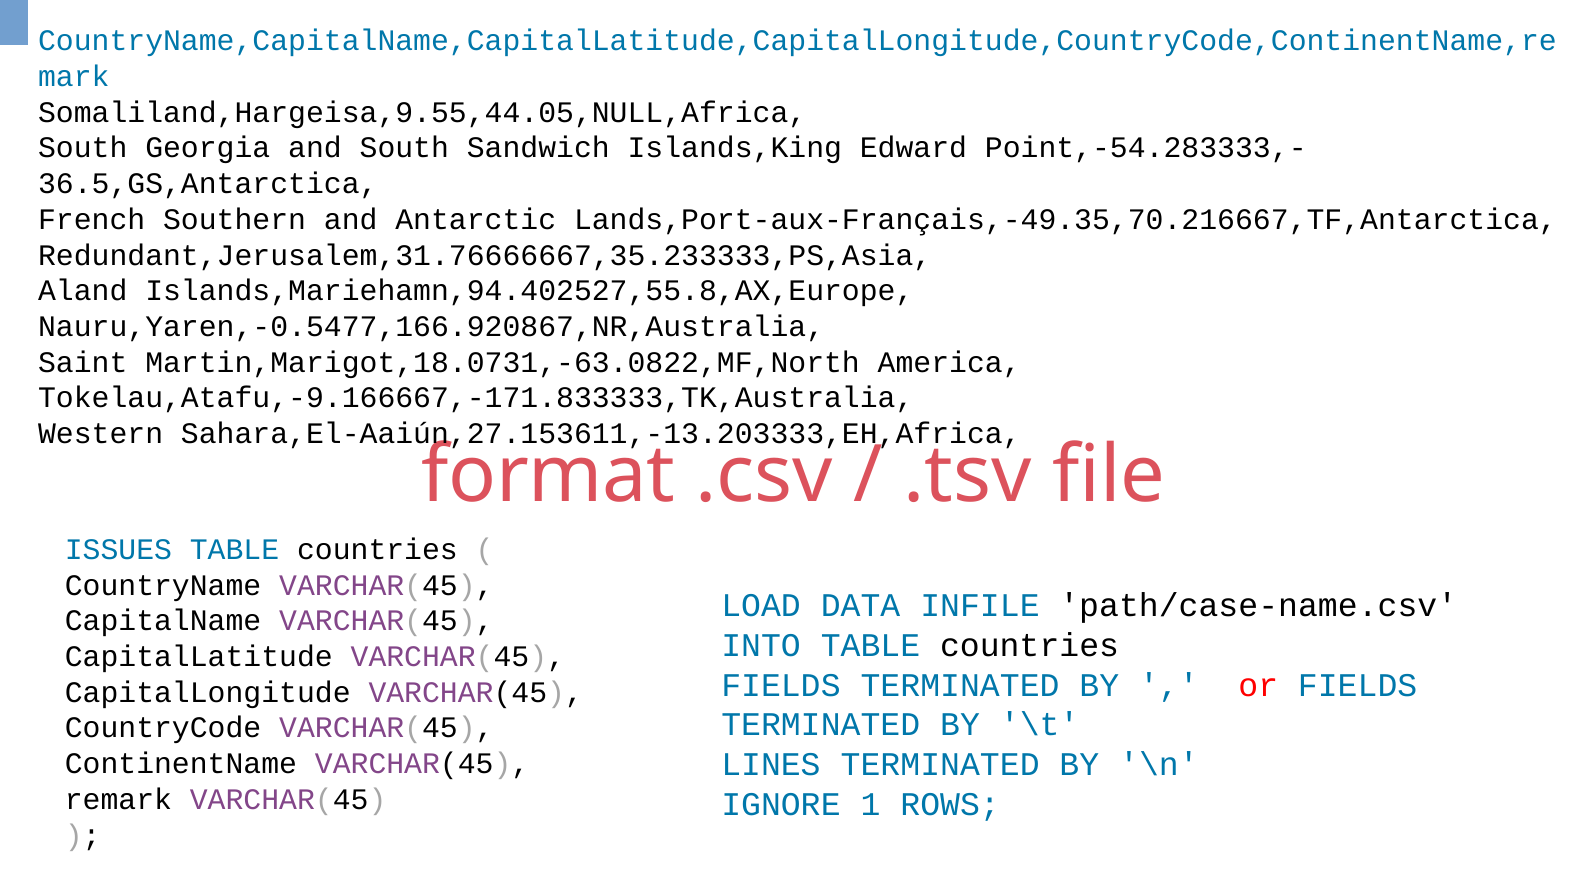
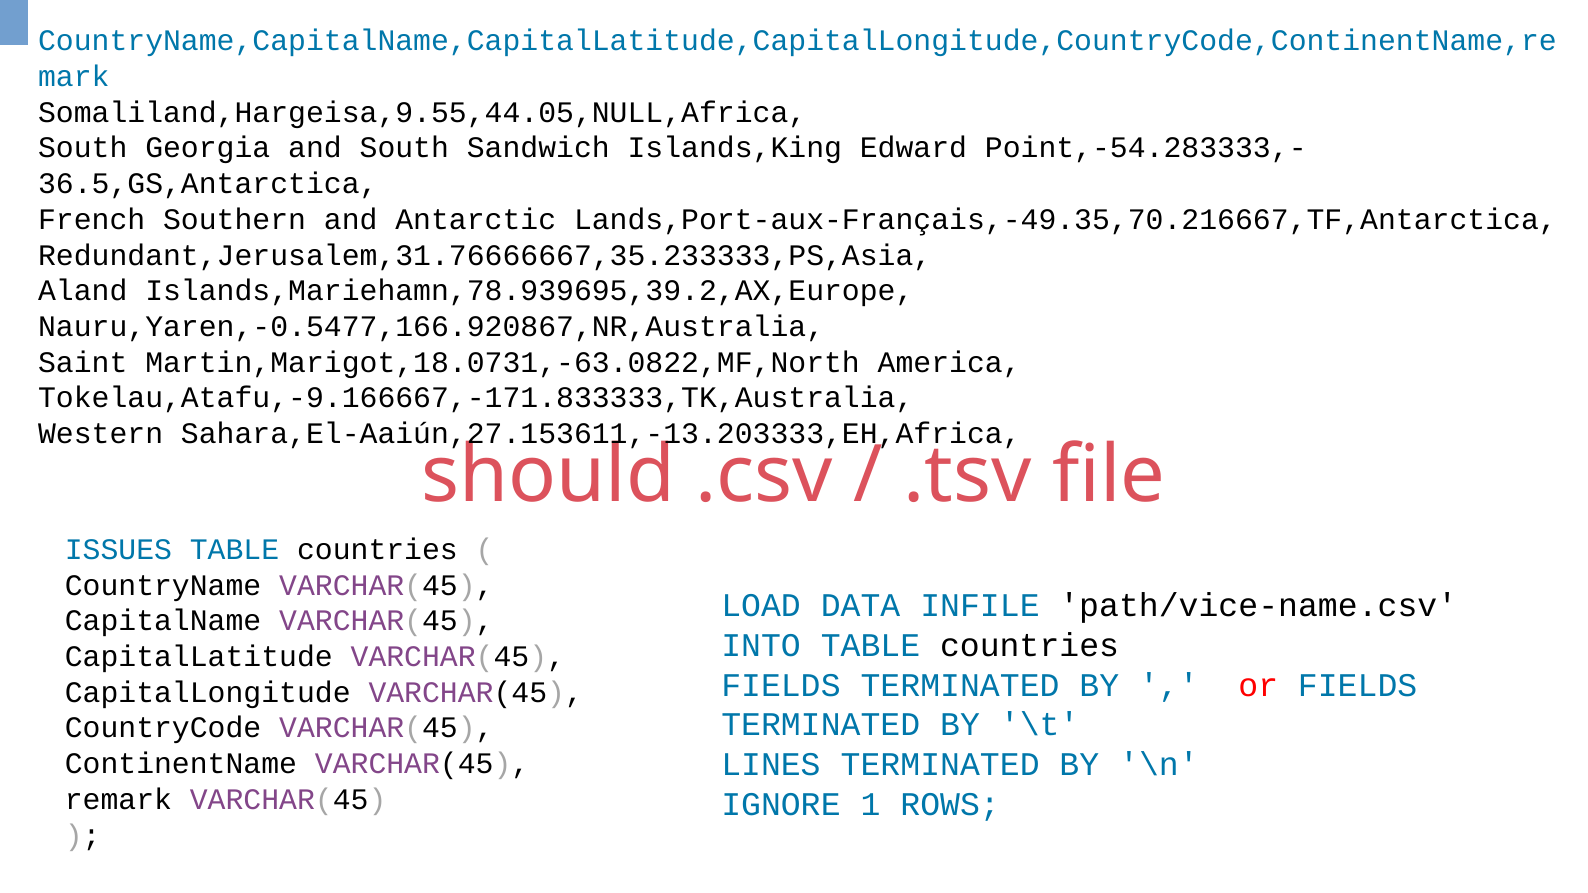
Islands,Mariehamn,94.402527,55.8,AX,Europe: Islands,Mariehamn,94.402527,55.8,AX,Europe -> Islands,Mariehamn,78.939695,39.2,AX,Europe
format: format -> should
path/case-name.csv: path/case-name.csv -> path/vice-name.csv
